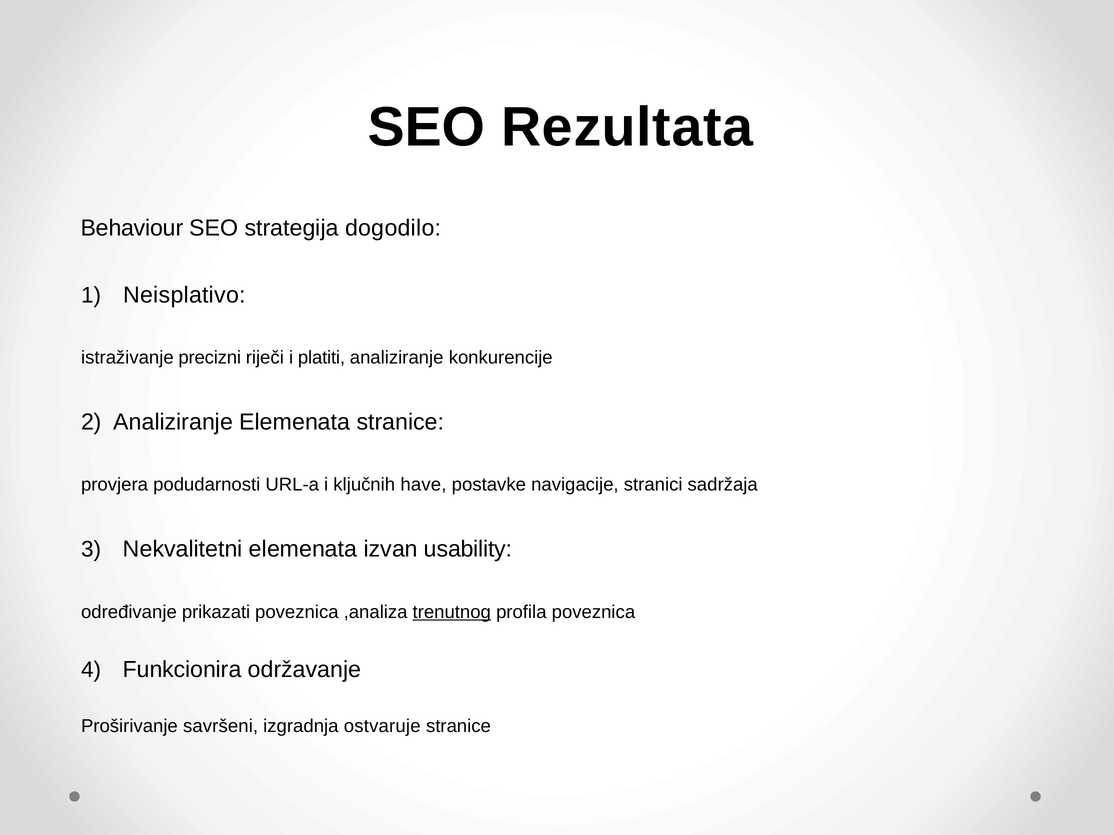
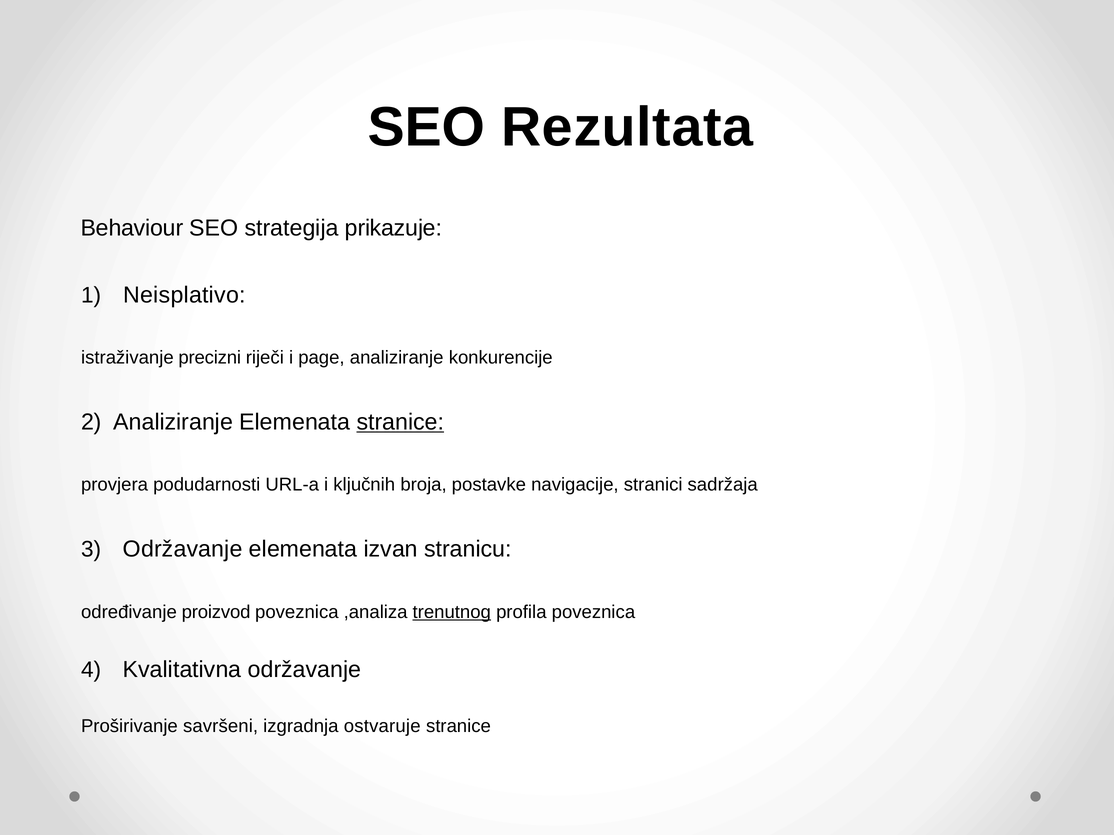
dogodilo: dogodilo -> prikazuje
platiti: platiti -> page
stranice at (400, 422) underline: none -> present
have: have -> broja
Nekvalitetni at (183, 550): Nekvalitetni -> Održavanje
usability: usability -> stranicu
prikazati: prikazati -> proizvod
Funkcionira: Funkcionira -> Kvalitativna
